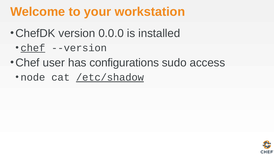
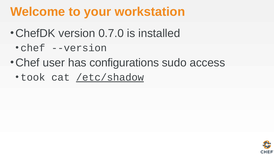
0.0.0: 0.0.0 -> 0.7.0
chef at (33, 48) underline: present -> none
node: node -> took
